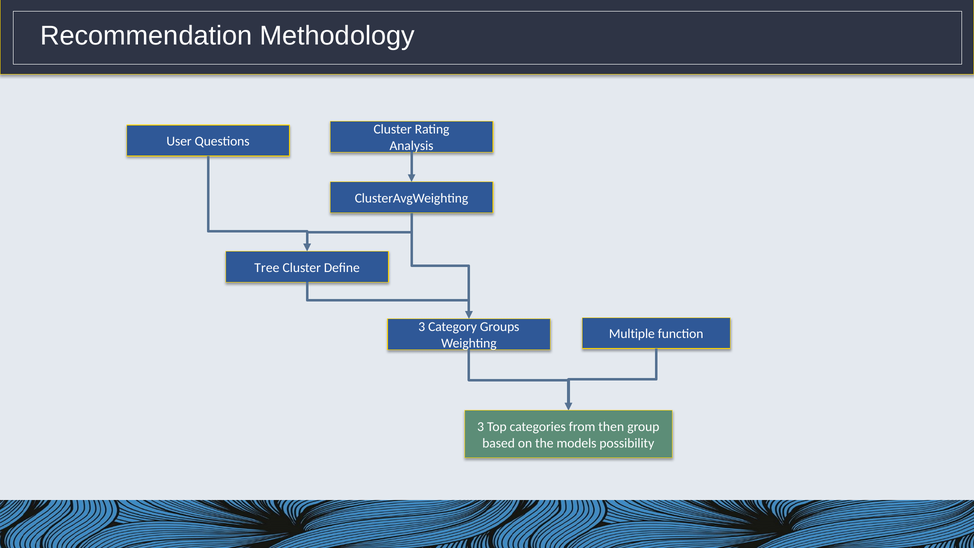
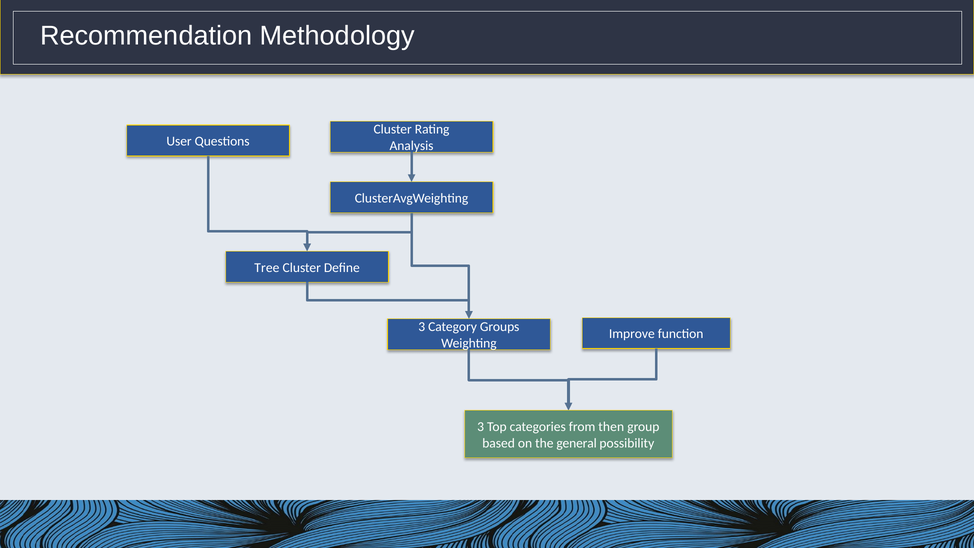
Multiple: Multiple -> Improve
models: models -> general
